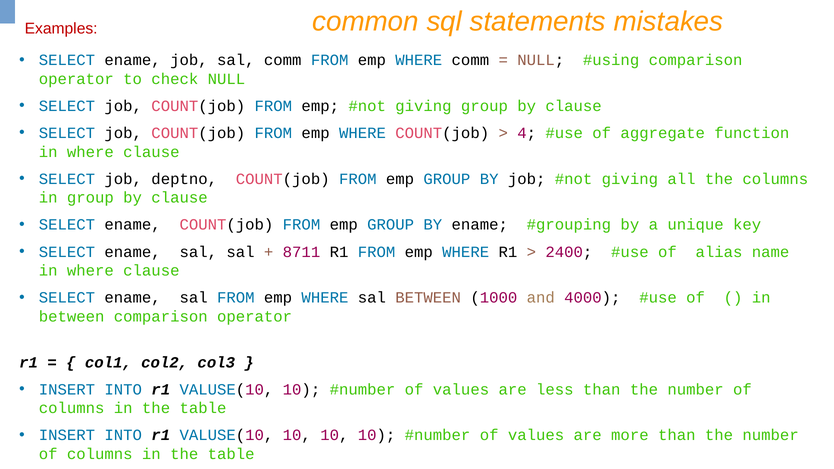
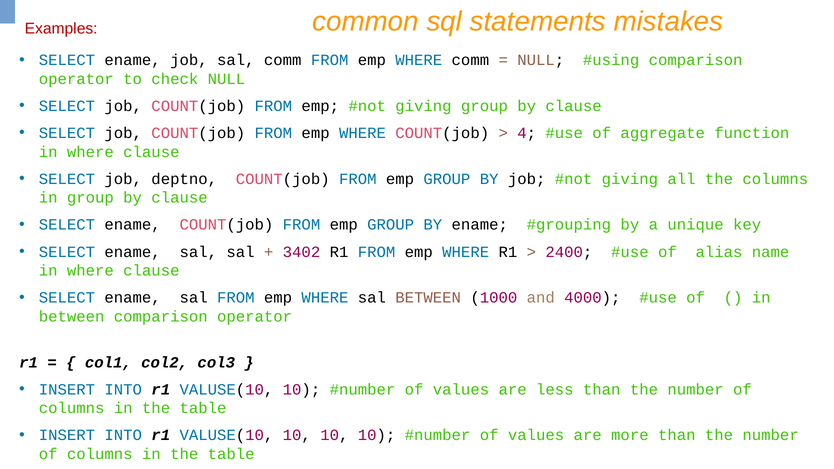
8711: 8711 -> 3402
